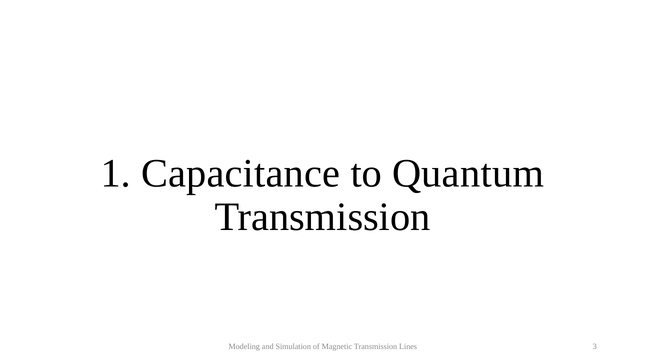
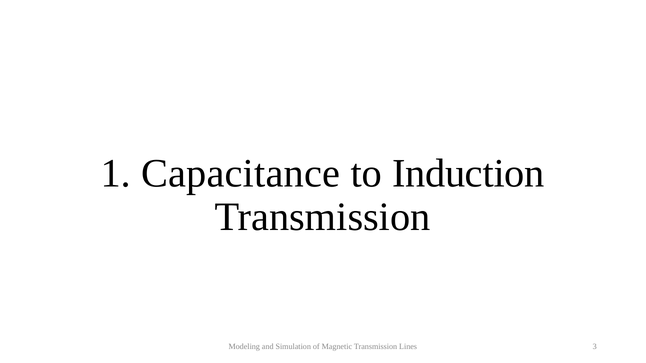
Quantum: Quantum -> Induction
